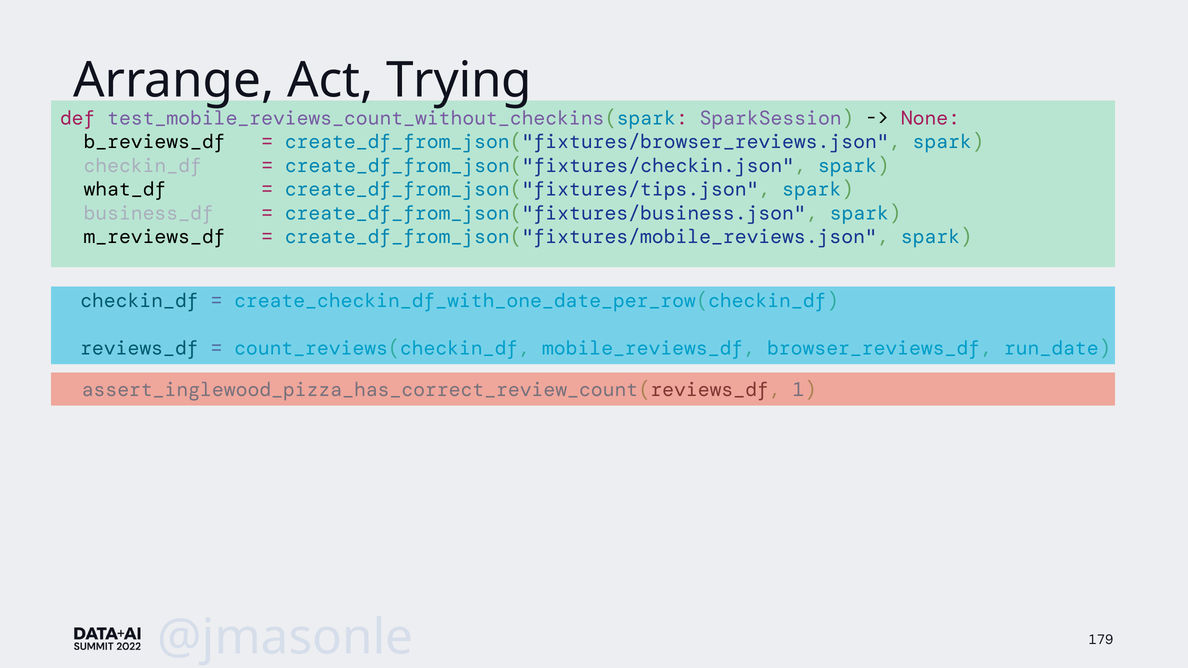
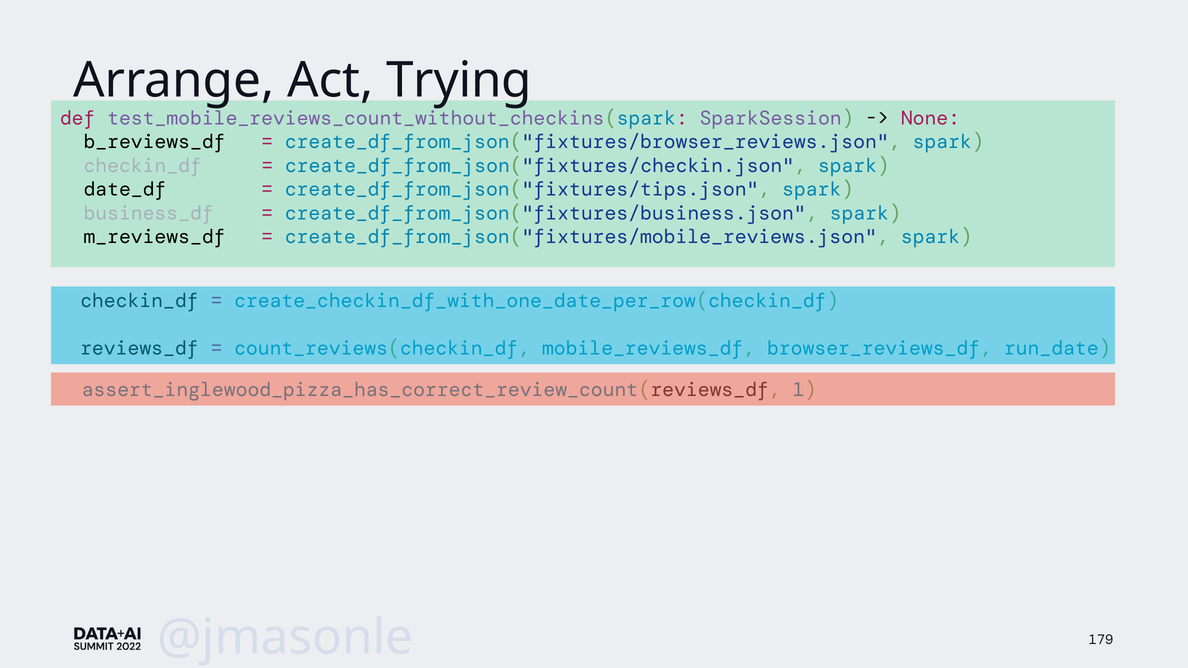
what_df: what_df -> date_df
